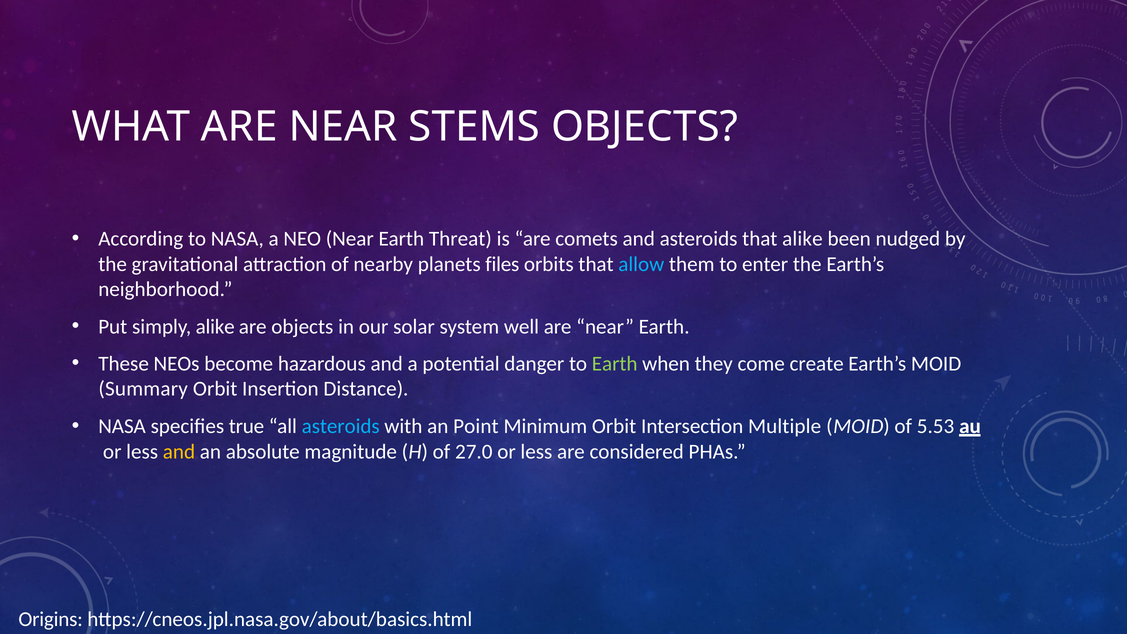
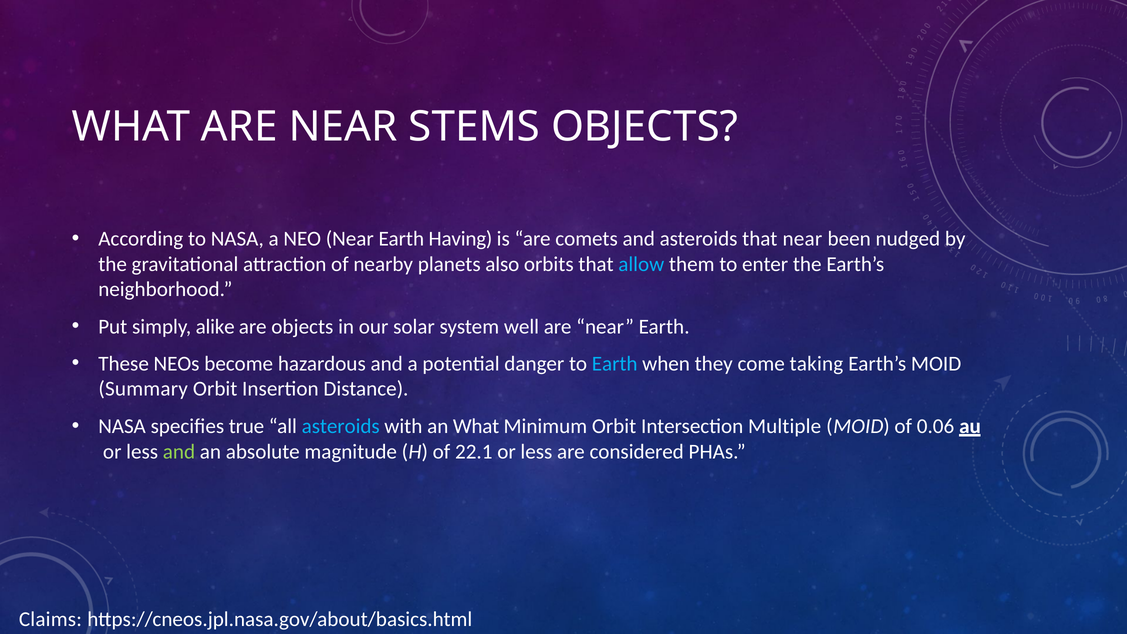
Threat: Threat -> Having
that alike: alike -> near
files: files -> also
Earth at (615, 364) colour: light green -> light blue
create: create -> taking
an Point: Point -> What
5.53: 5.53 -> 0.06
and at (179, 452) colour: yellow -> light green
27.0: 27.0 -> 22.1
Origins: Origins -> Claims
